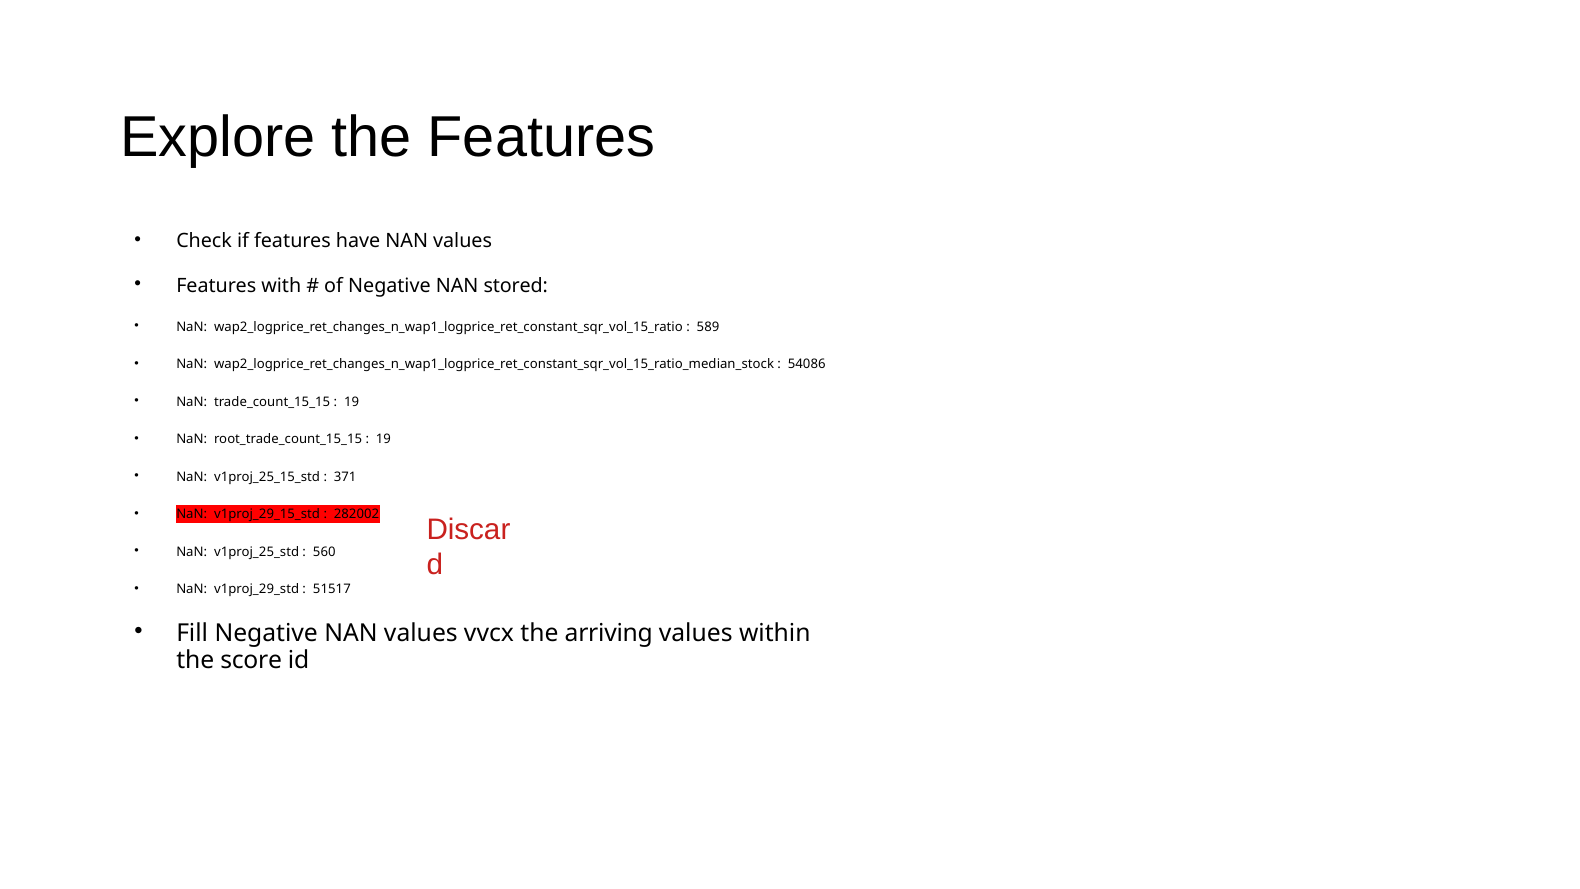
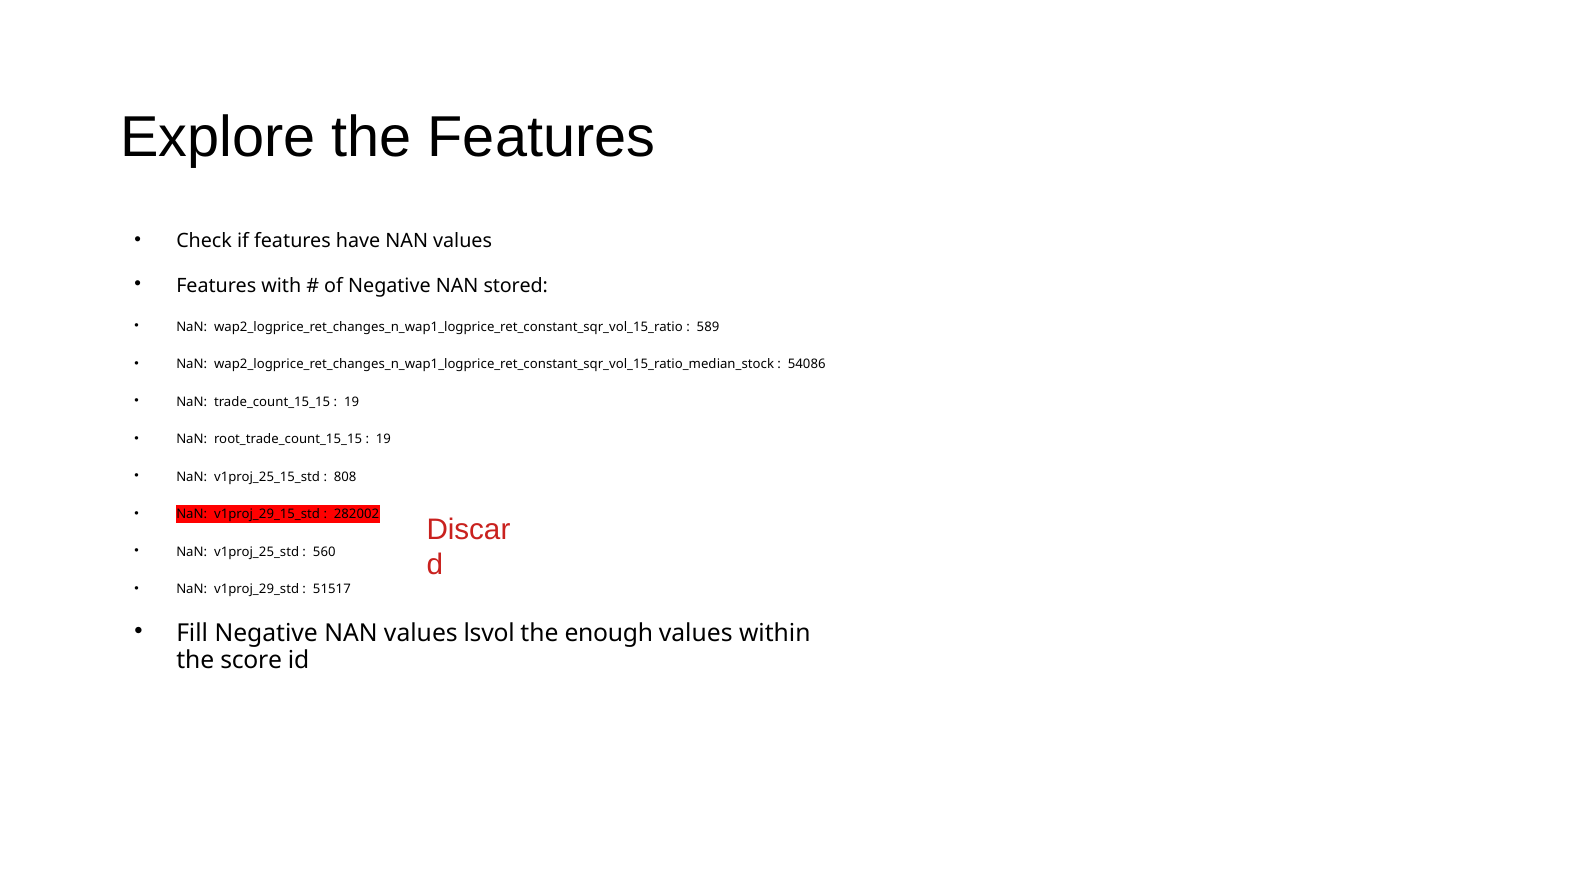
371: 371 -> 808
vvcx: vvcx -> lsvol
arriving: arriving -> enough
